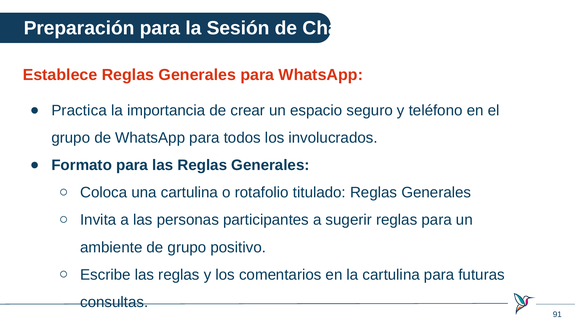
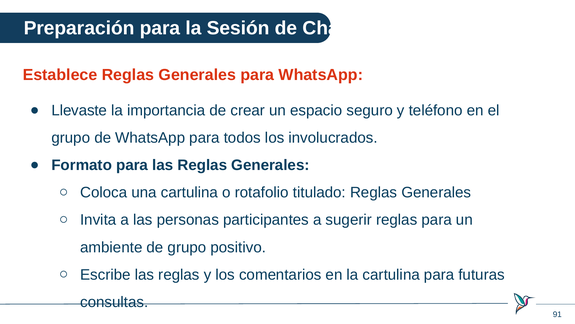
Practica: Practica -> Llevaste
